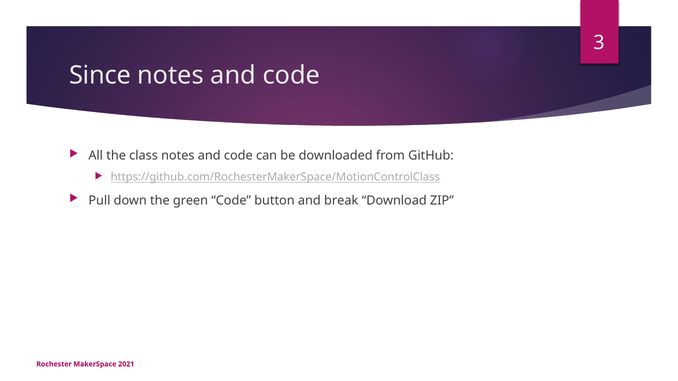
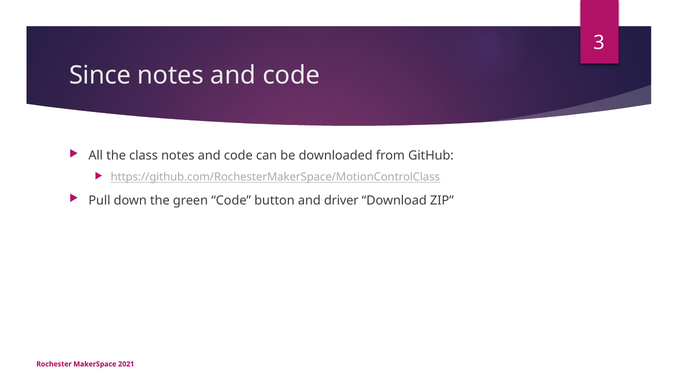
break: break -> driver
